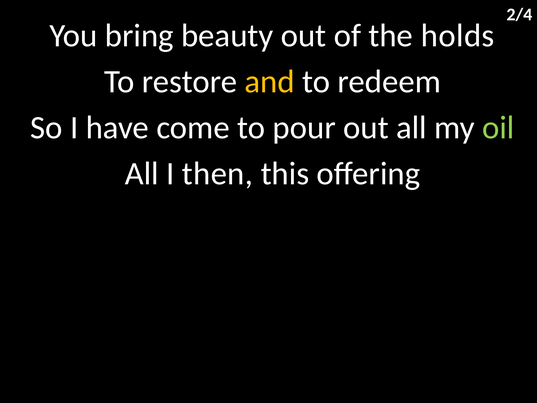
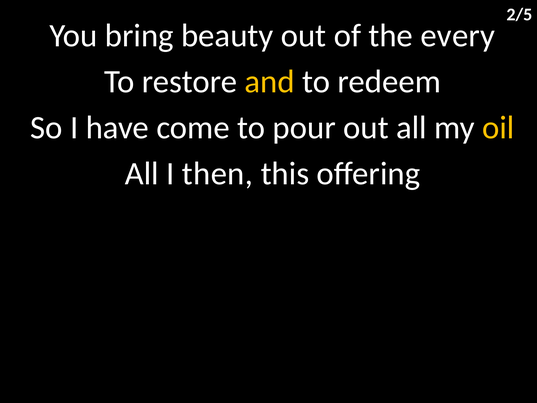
2/4: 2/4 -> 2/5
holds: holds -> every
oil colour: light green -> yellow
